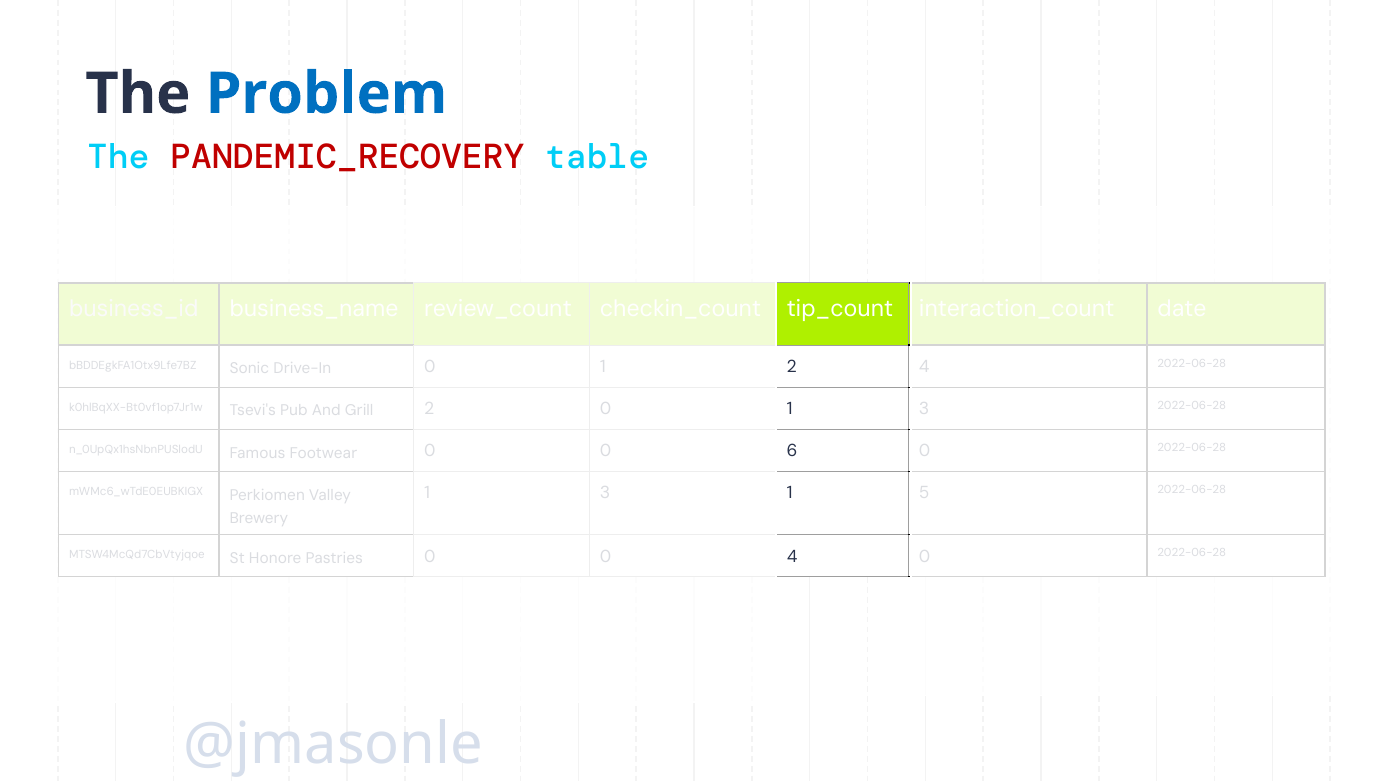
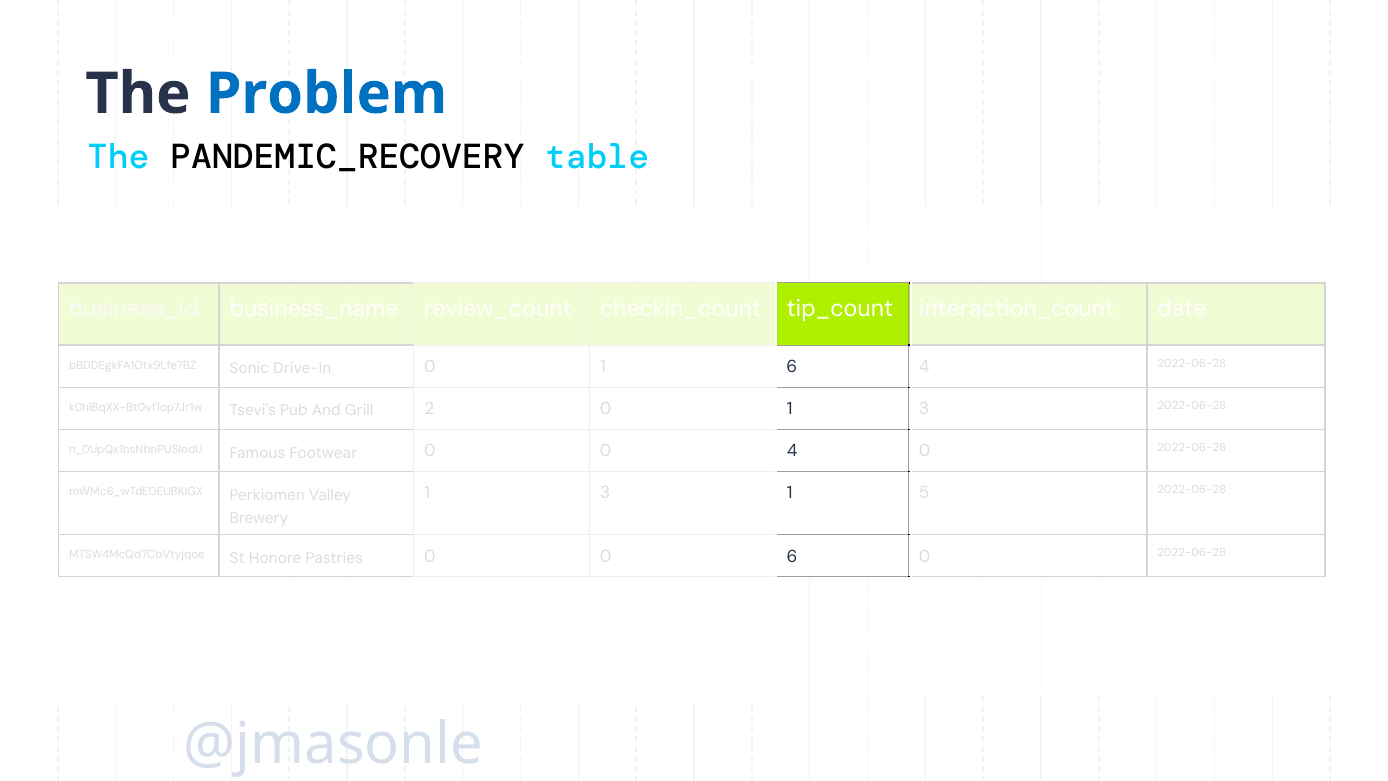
PANDEMIC_RECOVERY colour: red -> black
2 at (792, 367): 2 -> 6
6 at (792, 451): 6 -> 4
4 at (792, 556): 4 -> 6
